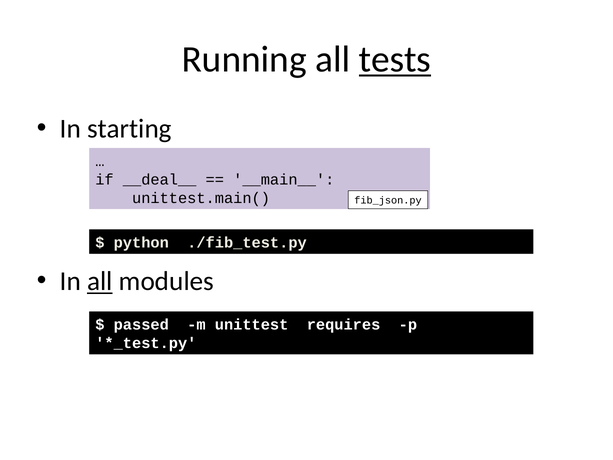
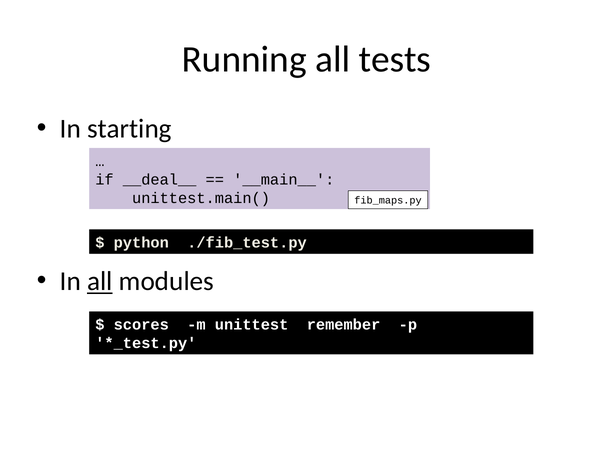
tests underline: present -> none
fib_json.py: fib_json.py -> fib_maps.py
passed: passed -> scores
requires: requires -> remember
